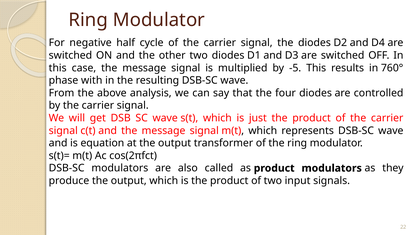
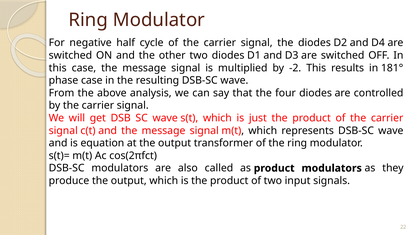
-5: -5 -> -2
760°: 760° -> 181°
phase with: with -> case
